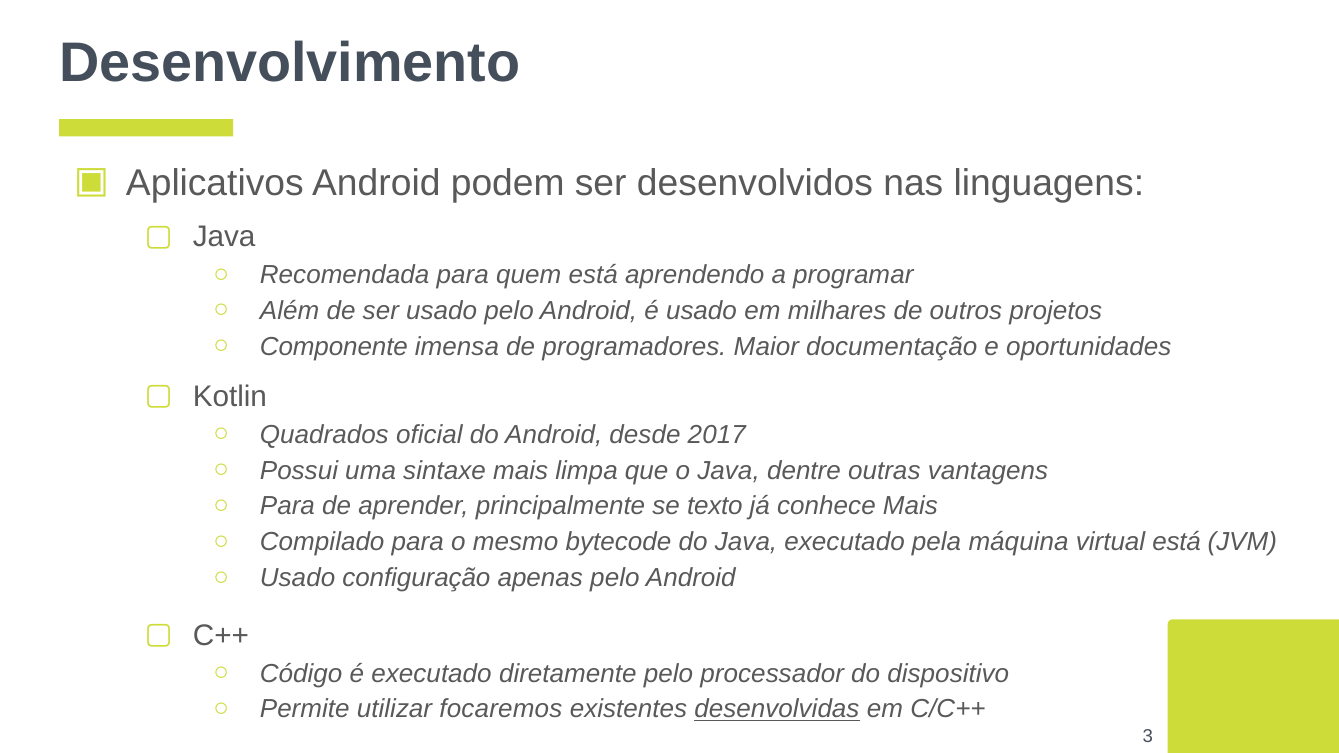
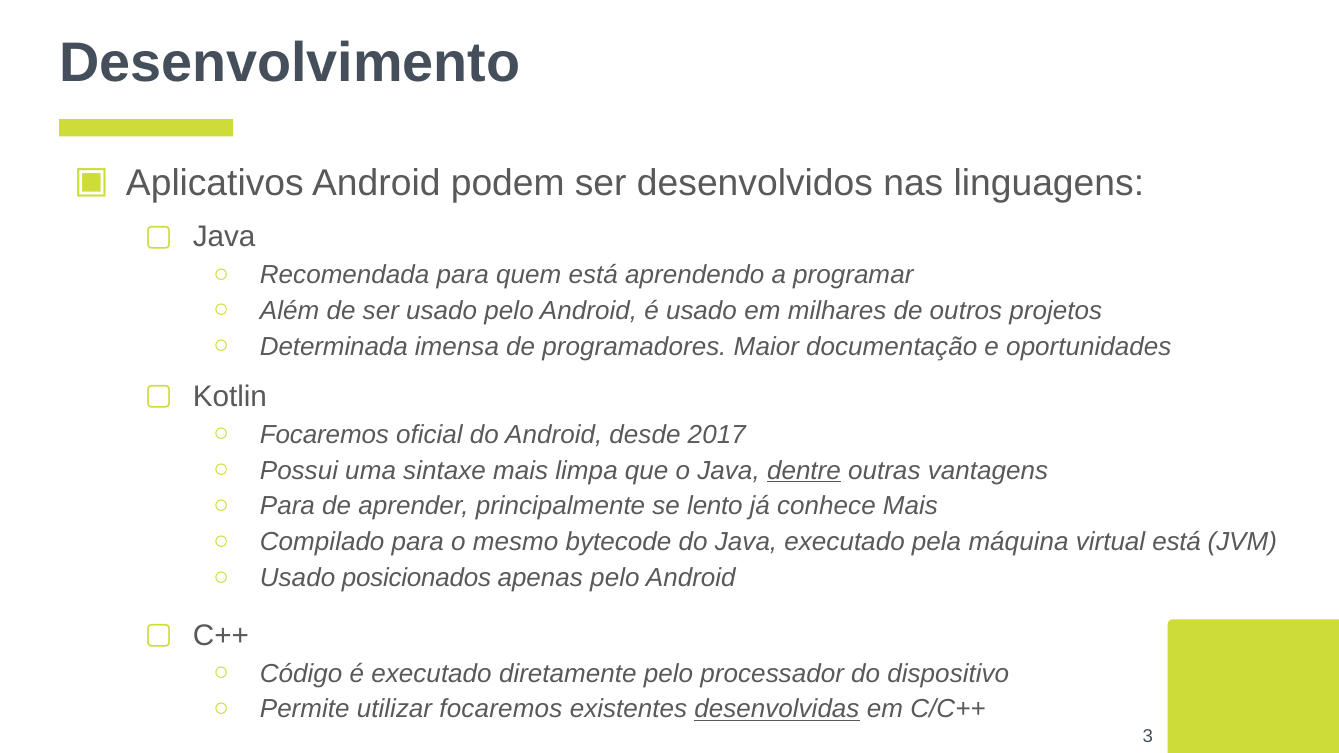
Componente: Componente -> Determinada
Quadrados at (324, 435): Quadrados -> Focaremos
dentre underline: none -> present
texto: texto -> lento
configuração: configuração -> posicionados
